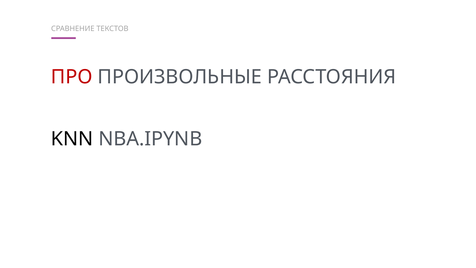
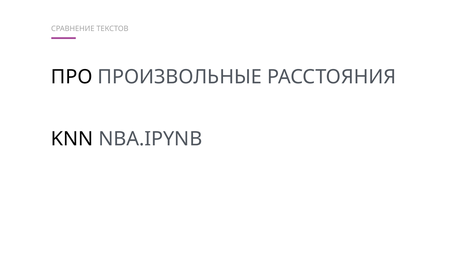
ПРО colour: red -> black
